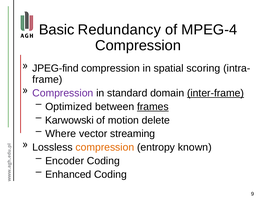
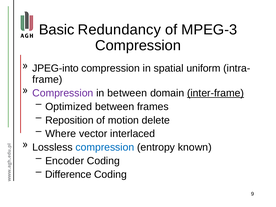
MPEG-4: MPEG-4 -> MPEG-3
JPEG-find: JPEG-find -> JPEG-into
scoring: scoring -> uniform
in standard: standard -> between
frames underline: present -> none
Karwowski: Karwowski -> Reposition
streaming: streaming -> interlaced
compression at (105, 147) colour: orange -> blue
Enhanced: Enhanced -> Difference
